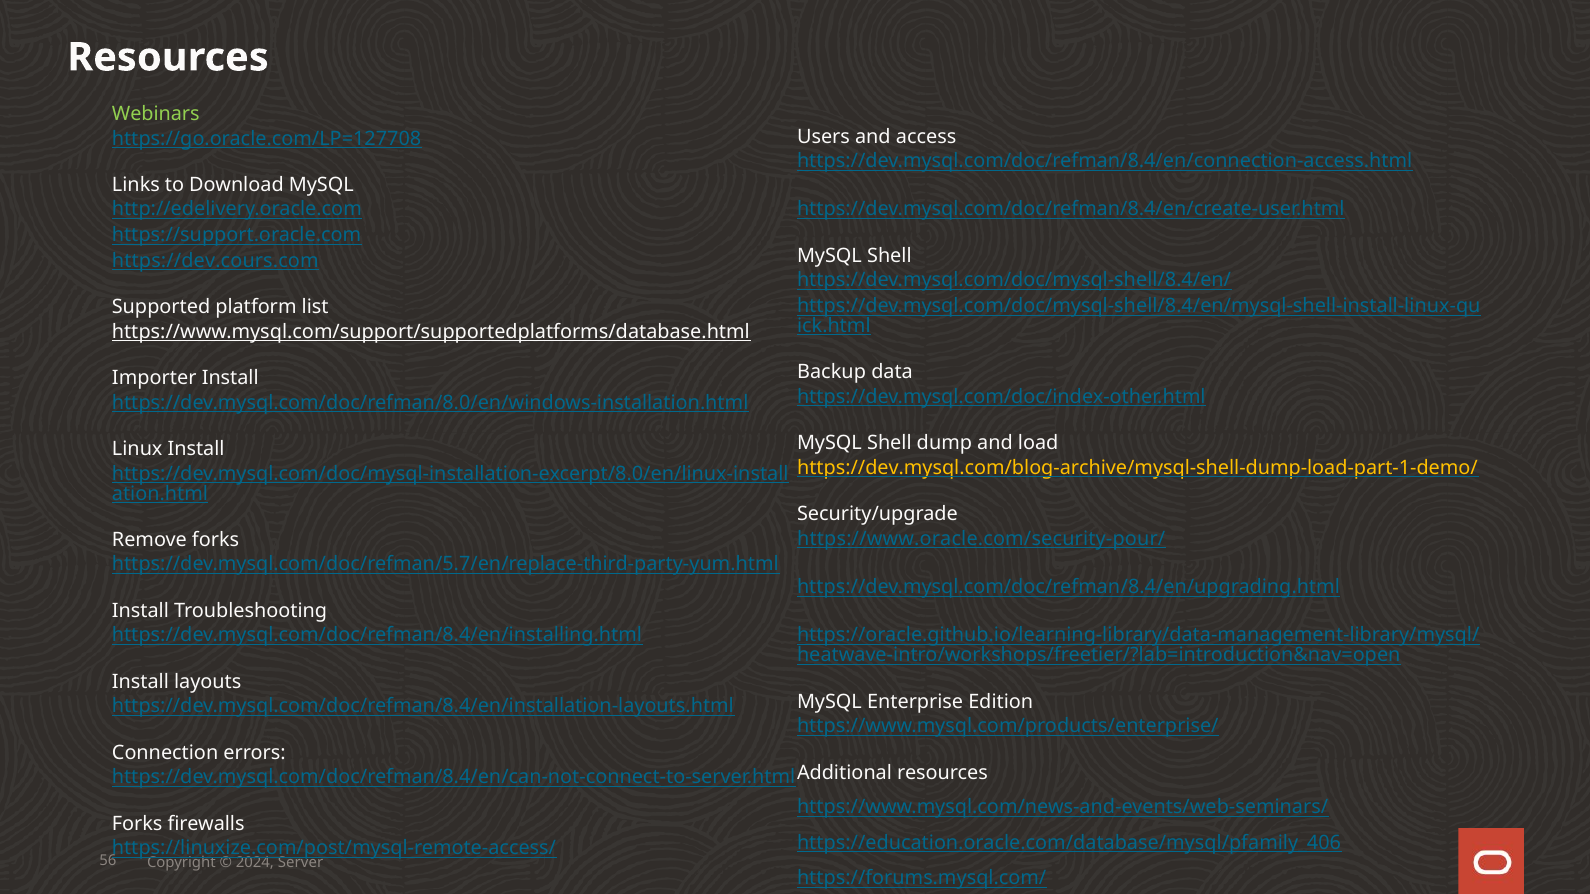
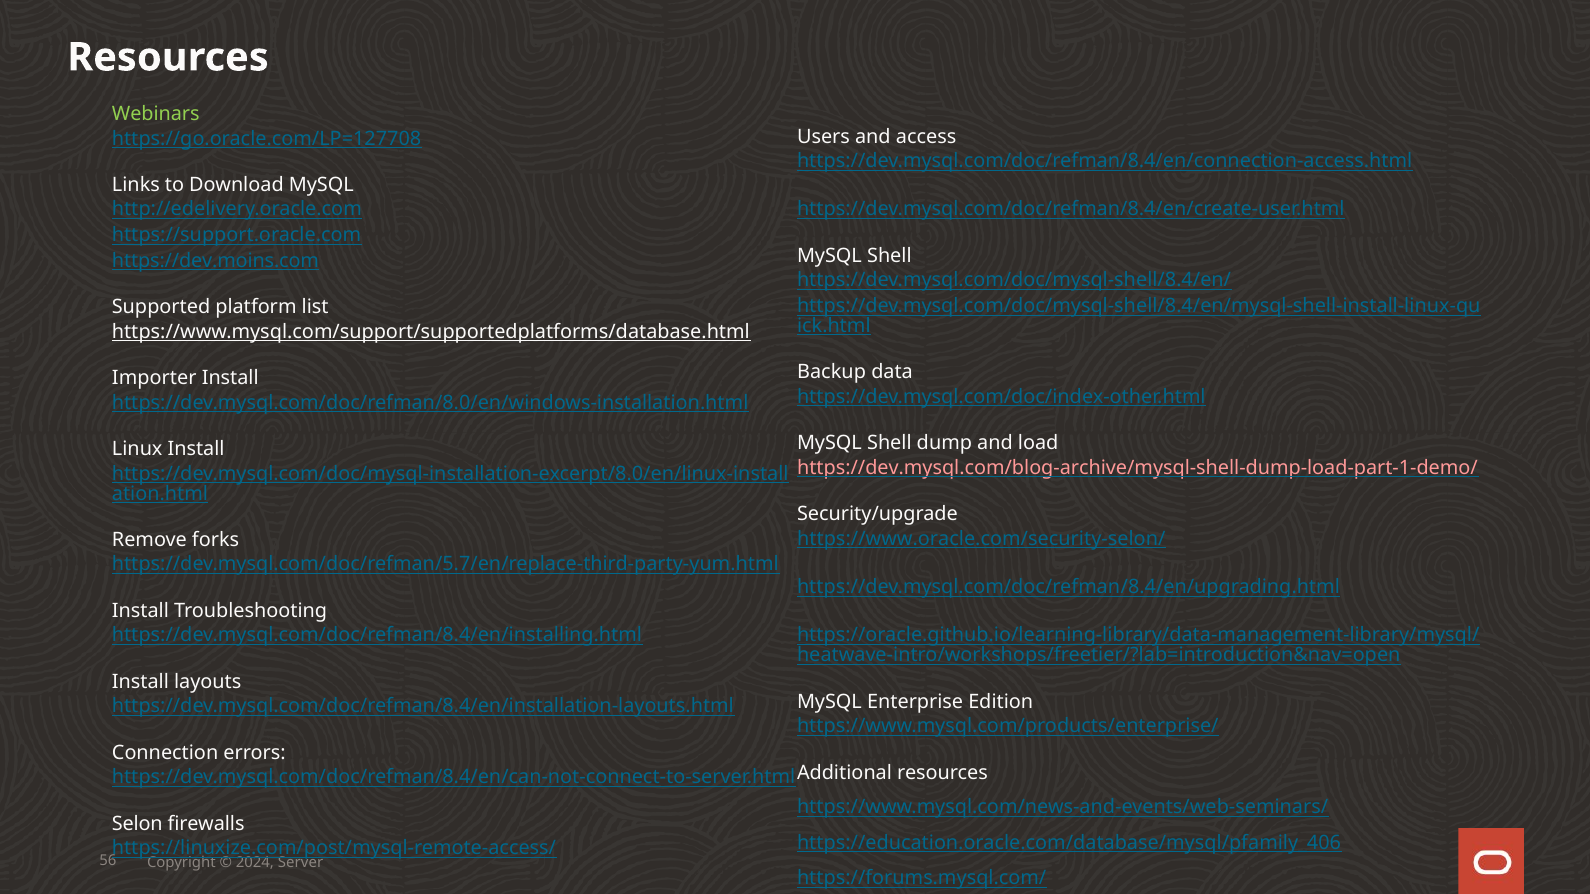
https://dev.cours.com: https://dev.cours.com -> https://dev.moins.com
https://dev.mysql.com/blog-archive/mysql-shell-dump-load-part-1-demo/ colour: yellow -> pink
https://www.oracle.com/security-pour/: https://www.oracle.com/security-pour/ -> https://www.oracle.com/security-selon/
Forks at (137, 824): Forks -> Selon
